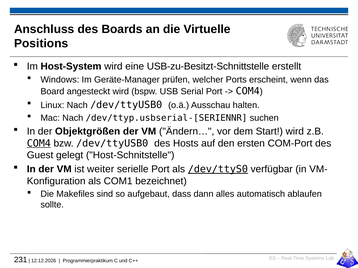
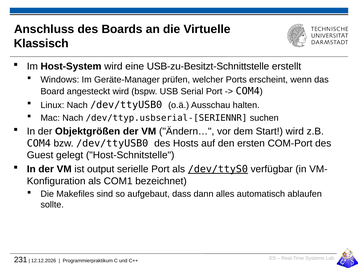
Positions: Positions -> Klassisch
COM4 at (39, 144) underline: present -> none
weiter: weiter -> output
